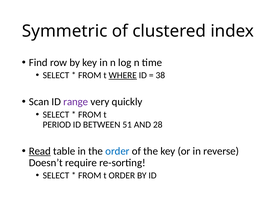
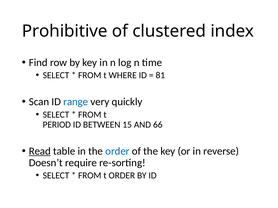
Symmetric: Symmetric -> Prohibitive
WHERE underline: present -> none
38: 38 -> 81
range colour: purple -> blue
51: 51 -> 15
28: 28 -> 66
